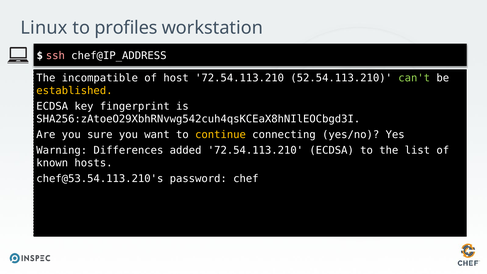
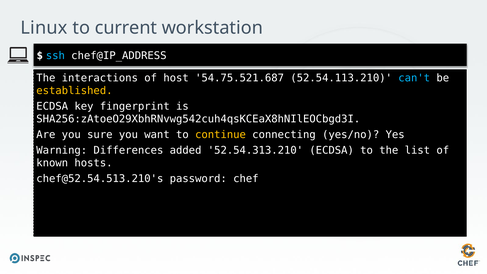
profiles: profiles -> current
ssh colour: pink -> light blue
incompatible: incompatible -> interactions
host 72.54.113.210: 72.54.113.210 -> 54.75.521.687
can't colour: light green -> light blue
added 72.54.113.210: 72.54.113.210 -> 52.54.313.210
chef@53.54.113.210's: chef@53.54.113.210's -> chef@52.54.513.210's
